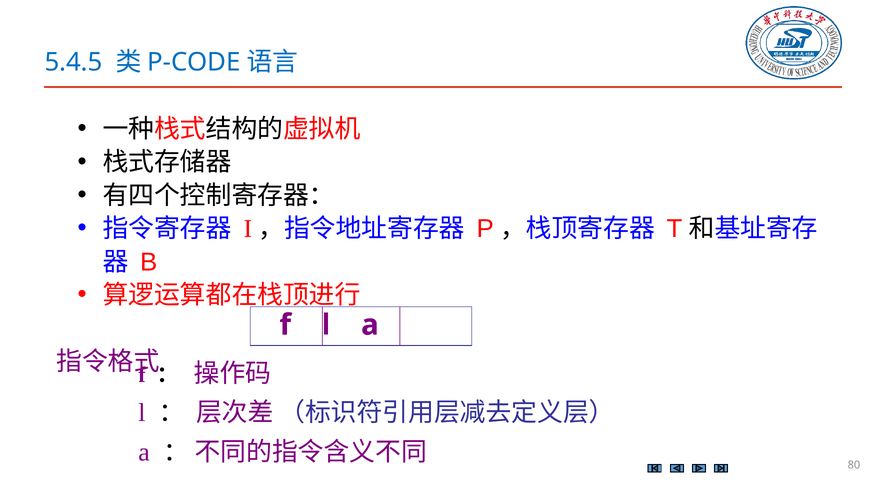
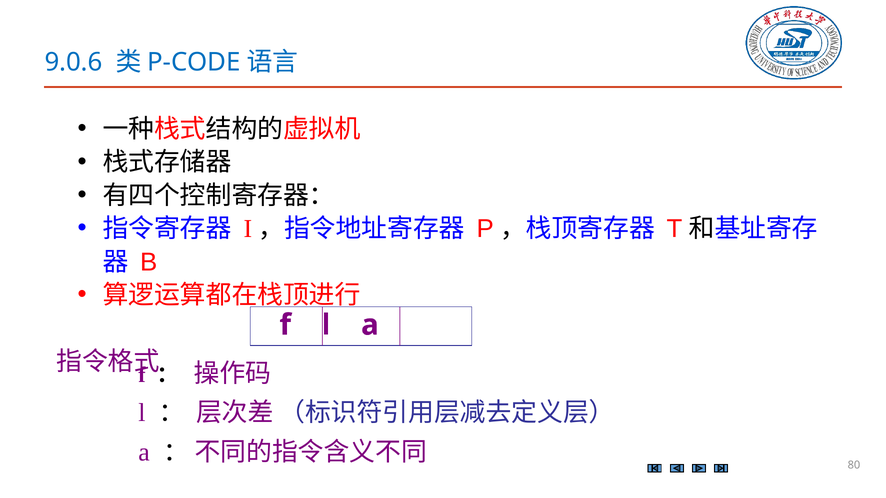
5.4.5: 5.4.5 -> 9.0.6
